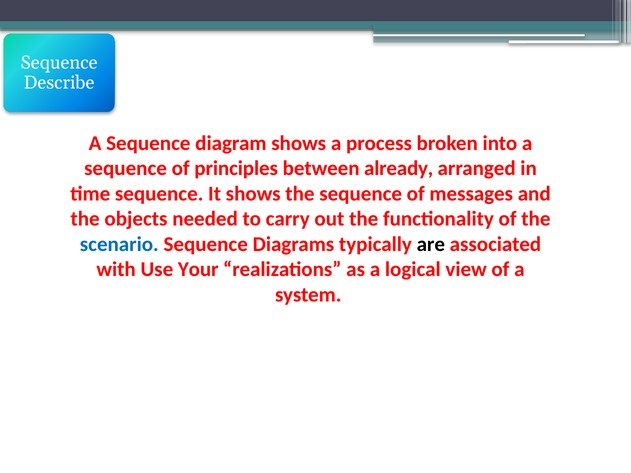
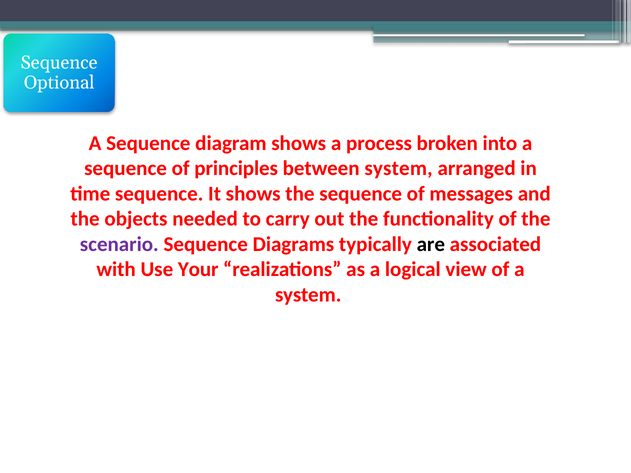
Describe: Describe -> Optional
between already: already -> system
scenario colour: blue -> purple
